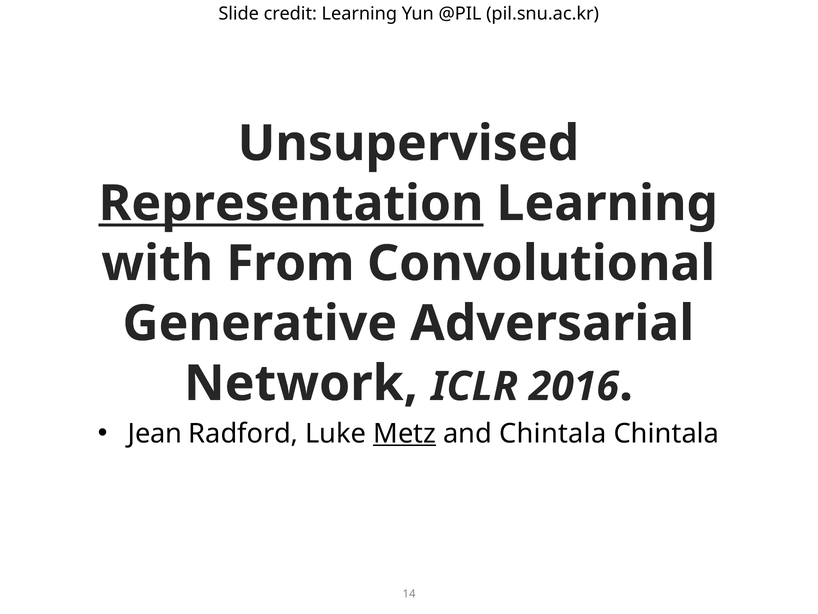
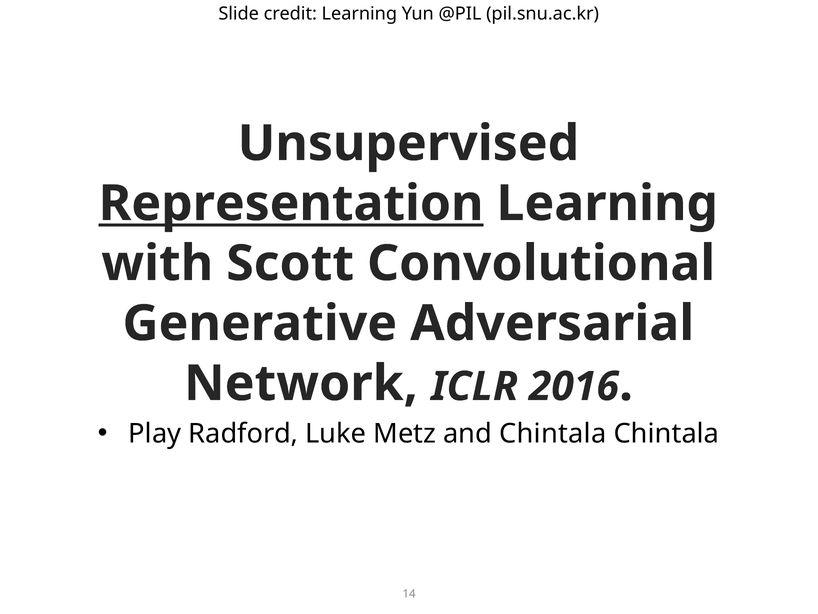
From: From -> Scott
Jean: Jean -> Play
Metz underline: present -> none
